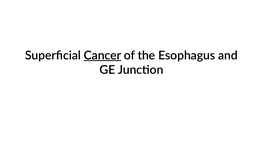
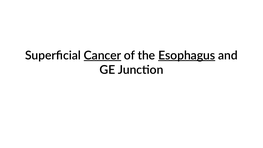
Esophagus underline: none -> present
